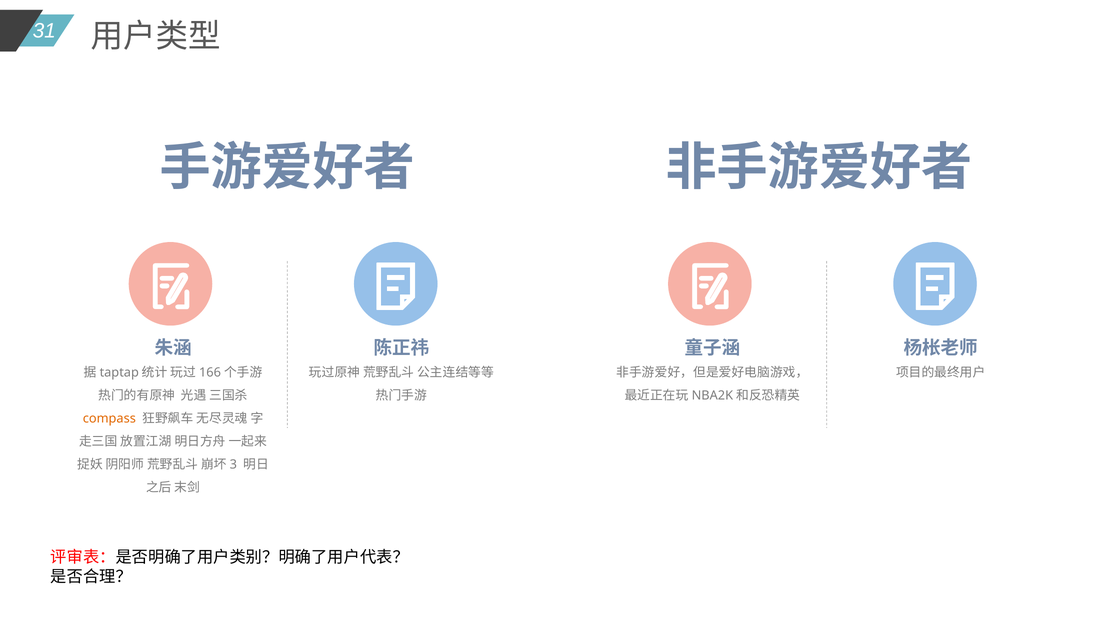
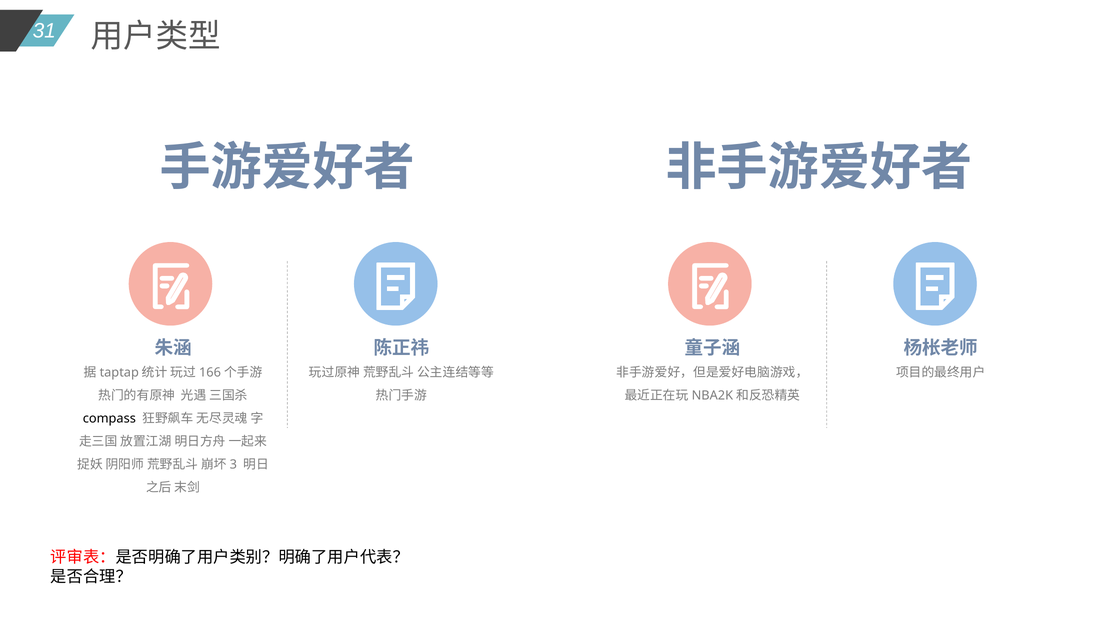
compass colour: orange -> black
